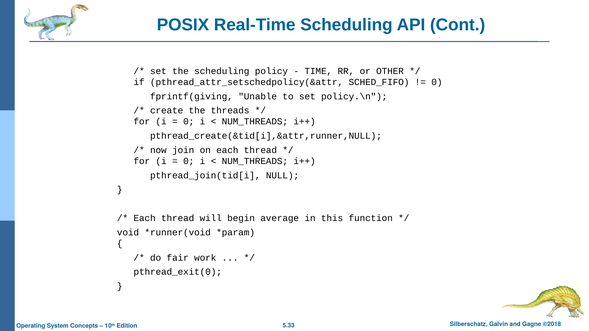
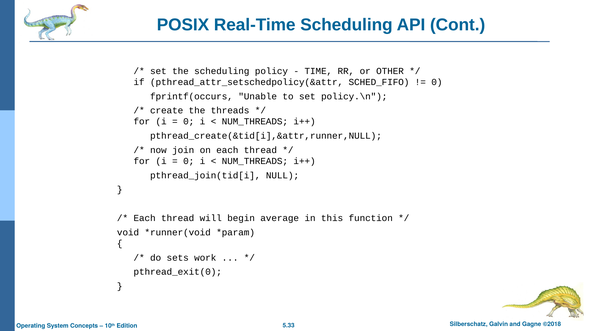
fprintf(giving: fprintf(giving -> fprintf(occurs
fair: fair -> sets
